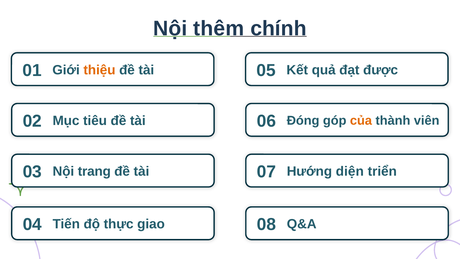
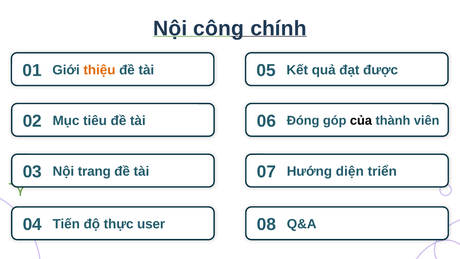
thêm: thêm -> công
của colour: orange -> black
giao: giao -> user
